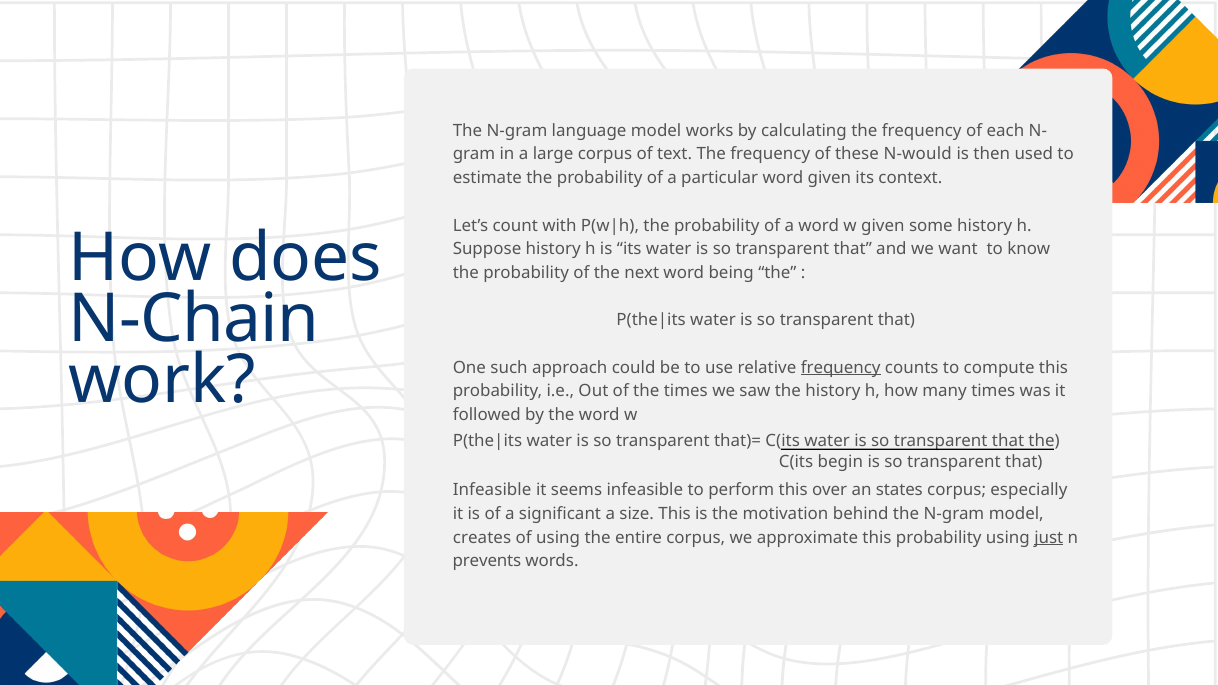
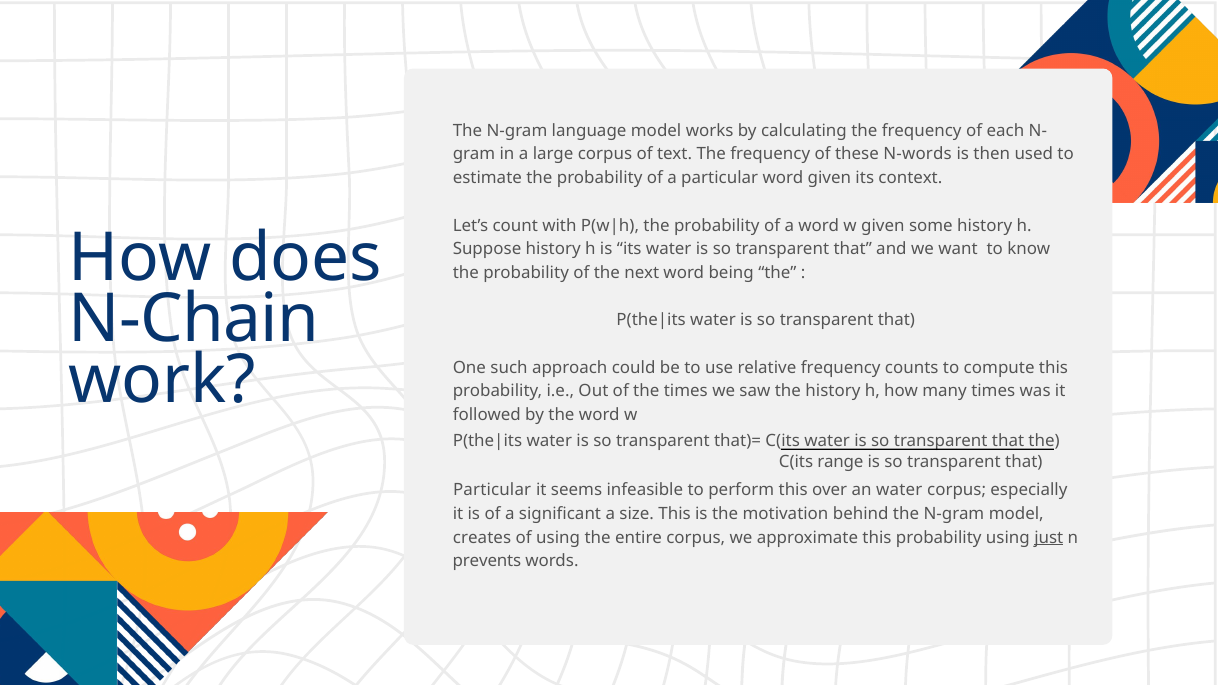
N-would: N-would -> N-words
frequency at (841, 368) underline: present -> none
begin: begin -> range
Infeasible at (492, 490): Infeasible -> Particular
an states: states -> water
